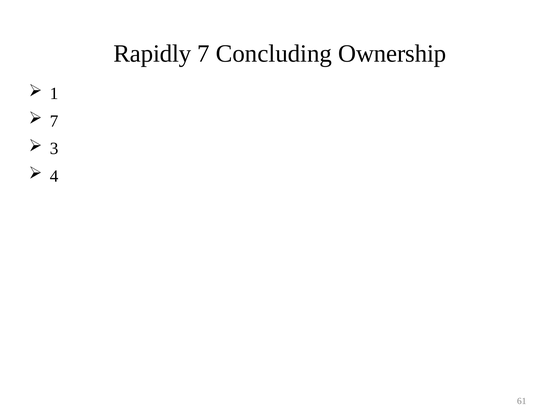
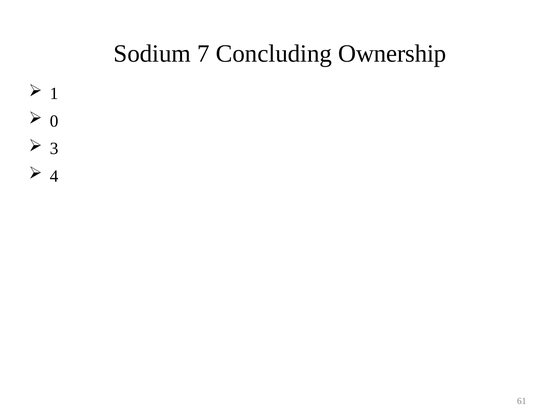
Rapidly: Rapidly -> Sodium
7 at (54, 121): 7 -> 0
